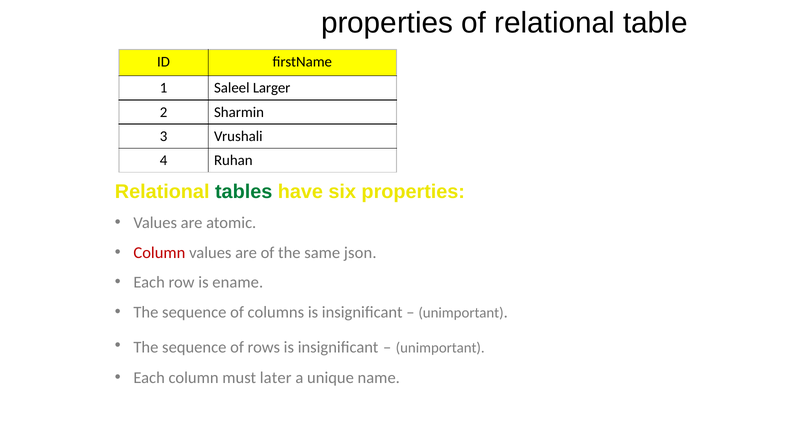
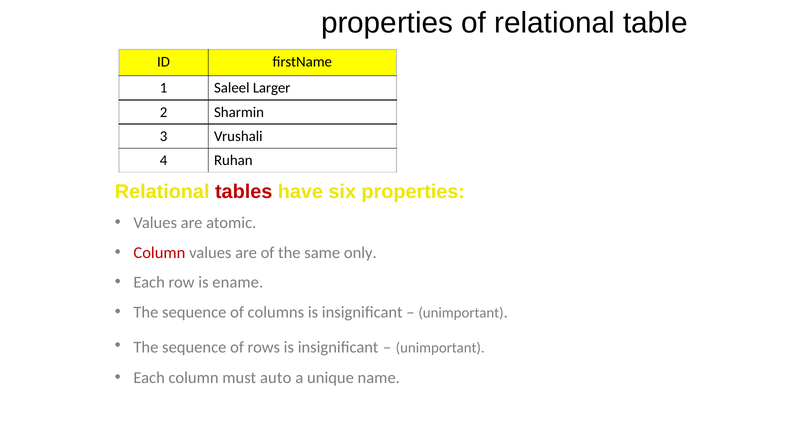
tables colour: green -> red
json: json -> only
later: later -> auto
